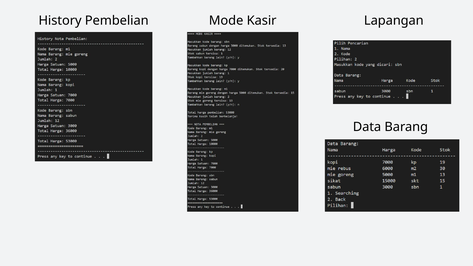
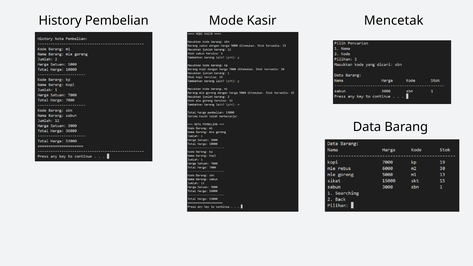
Lapangan: Lapangan -> Mencetak
